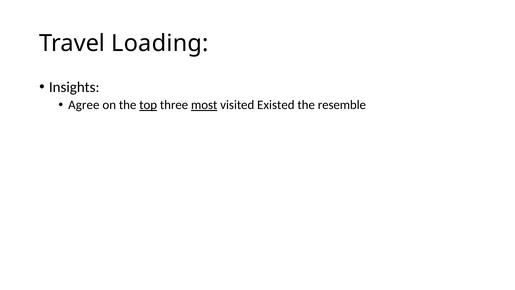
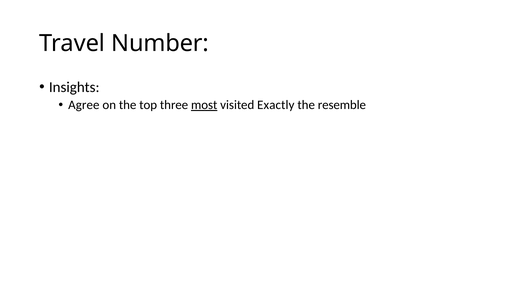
Loading: Loading -> Number
top underline: present -> none
Existed: Existed -> Exactly
